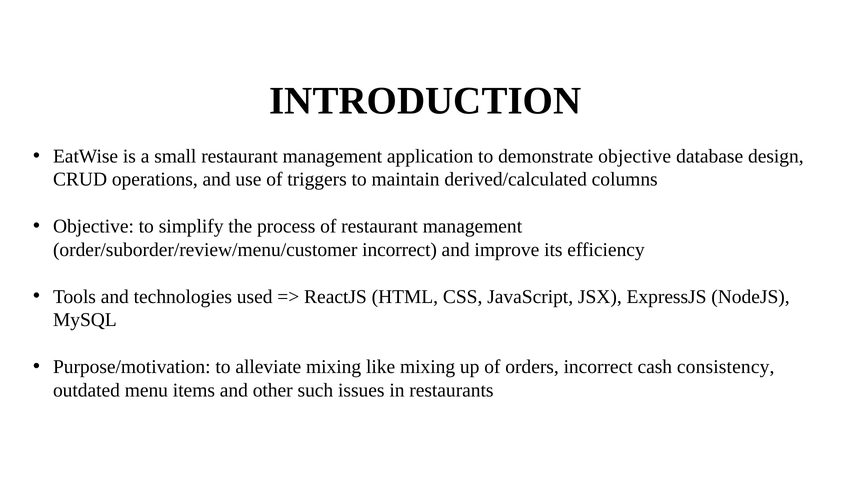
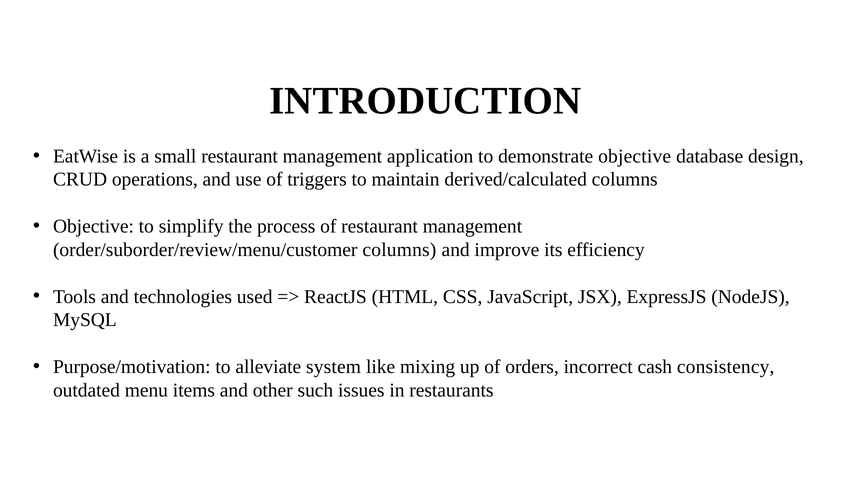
order/suborder/review/menu/customer incorrect: incorrect -> columns
alleviate mixing: mixing -> system
